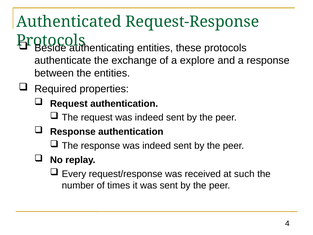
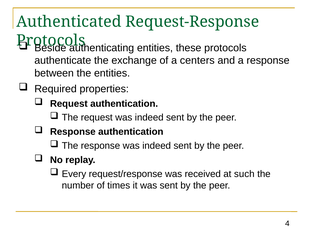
explore: explore -> centers
